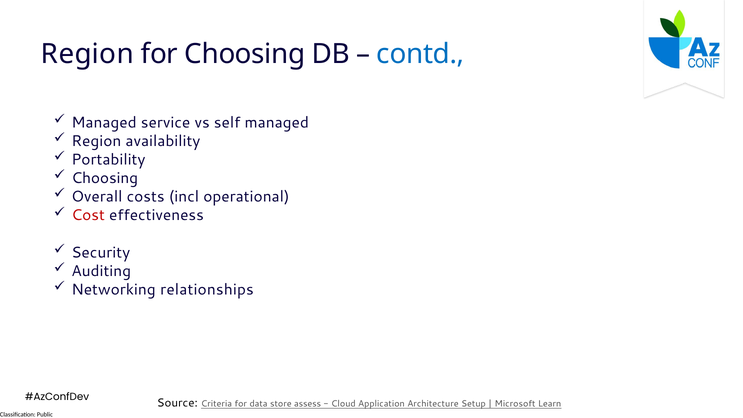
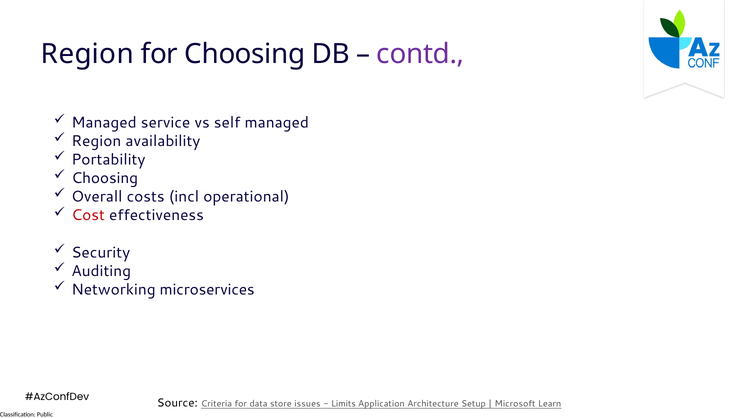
contd colour: blue -> purple
relationships: relationships -> microservices
assess: assess -> issues
Cloud: Cloud -> Limits
